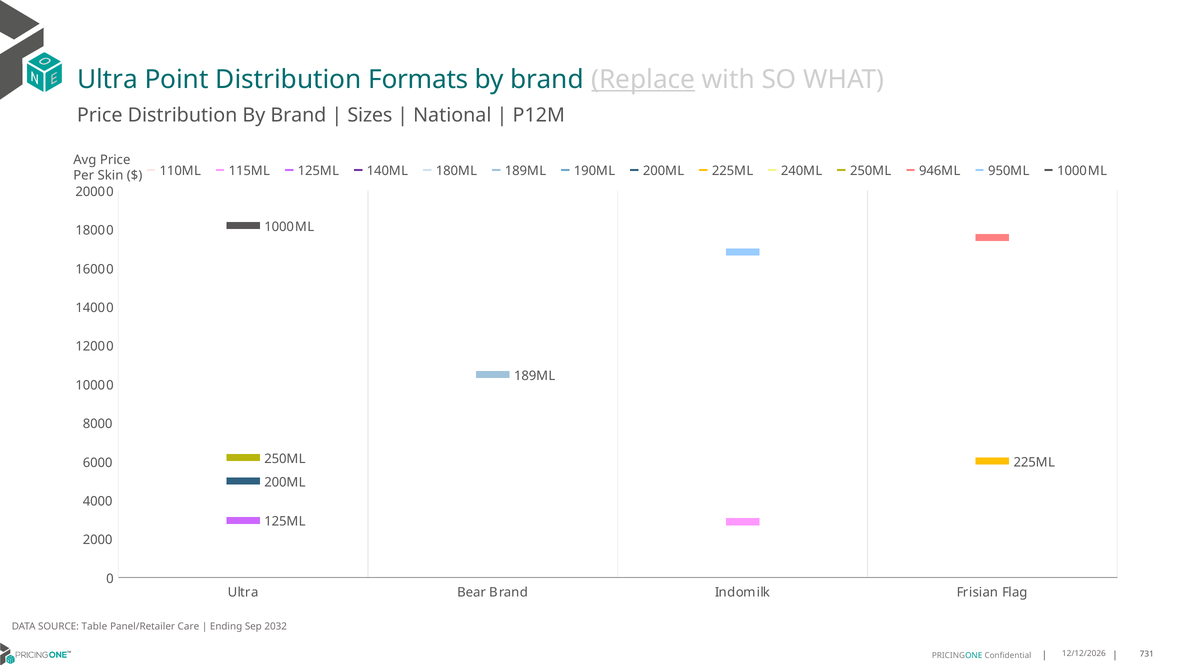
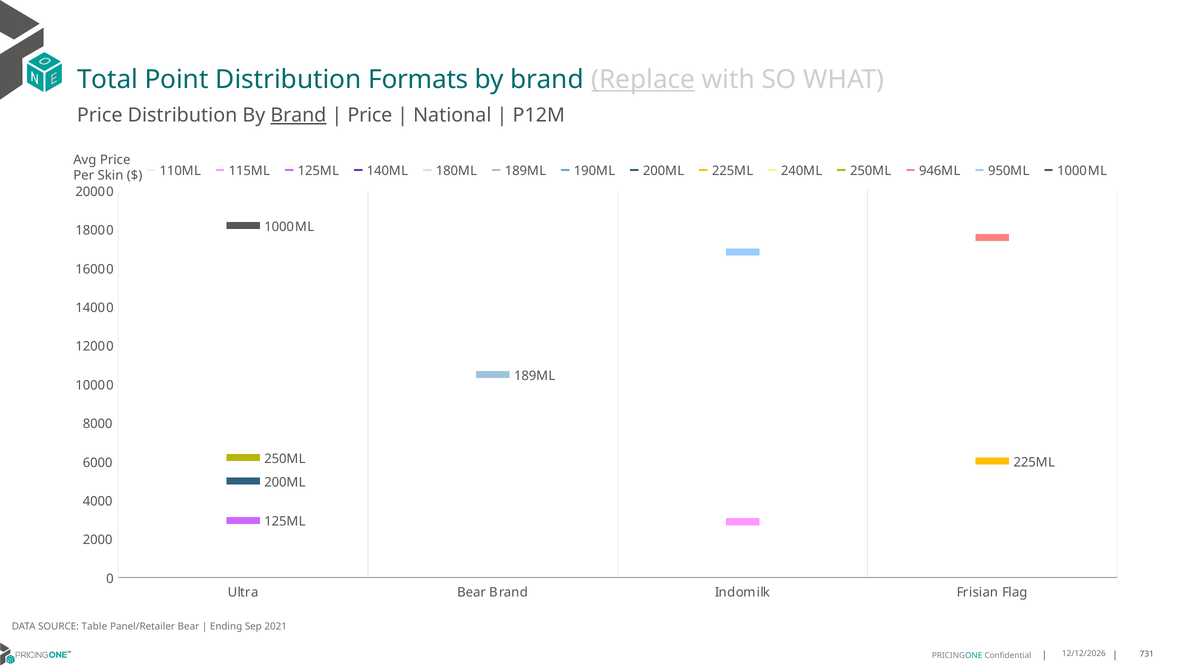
Ultra at (107, 79): Ultra -> Total
Brand at (298, 115) underline: none -> present
Sizes at (370, 115): Sizes -> Price
Panel/Retailer Care: Care -> Bear
2032: 2032 -> 2021
